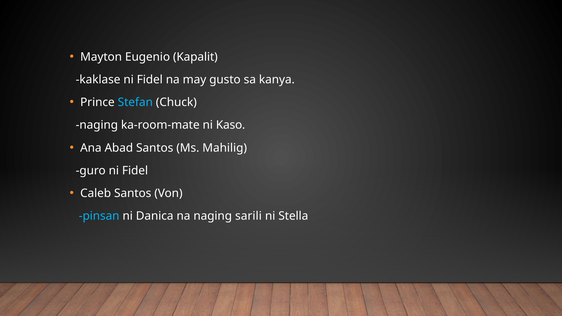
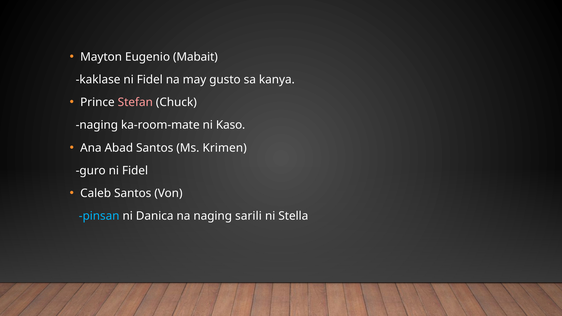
Kapalit: Kapalit -> Mabait
Stefan colour: light blue -> pink
Mahilig: Mahilig -> Krimen
